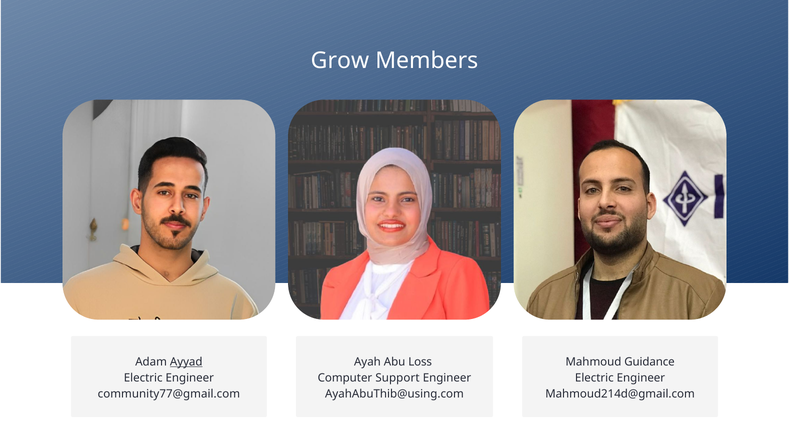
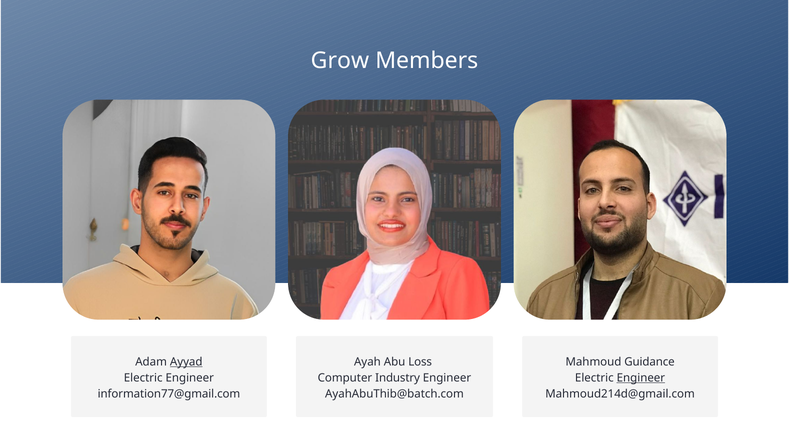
Support: Support -> Industry
Engineer at (641, 378) underline: none -> present
community77@gmail.com: community77@gmail.com -> information77@gmail.com
AyahAbuThib@using.com: AyahAbuThib@using.com -> AyahAbuThib@batch.com
